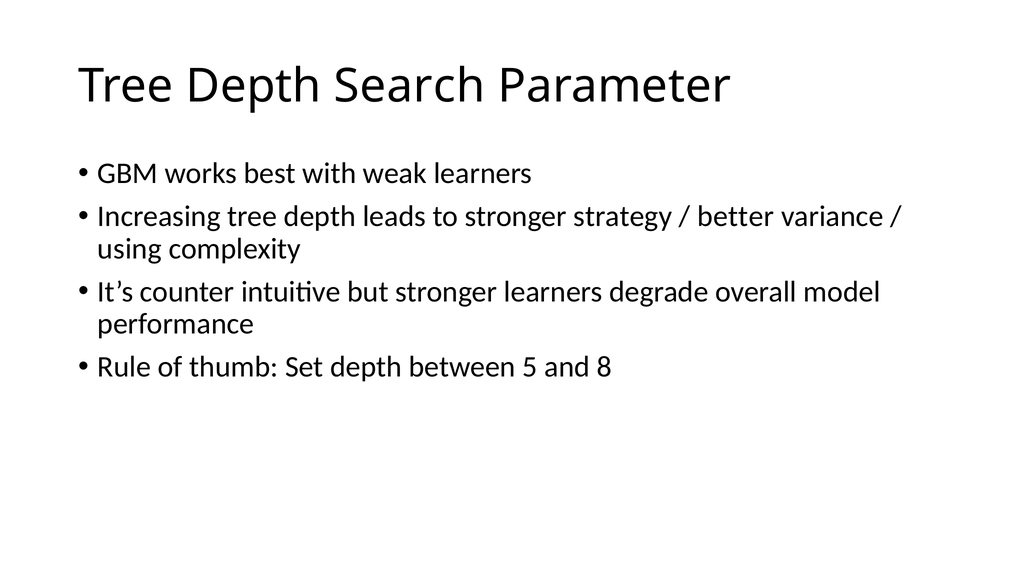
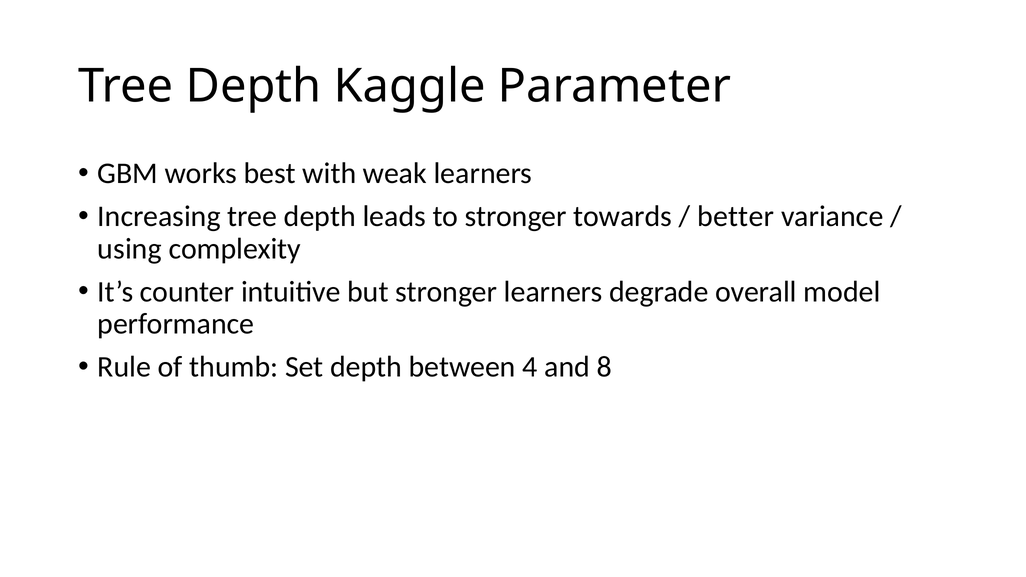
Search: Search -> Kaggle
strategy: strategy -> towards
5: 5 -> 4
